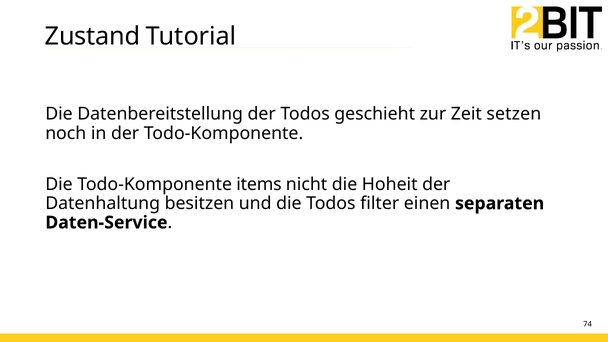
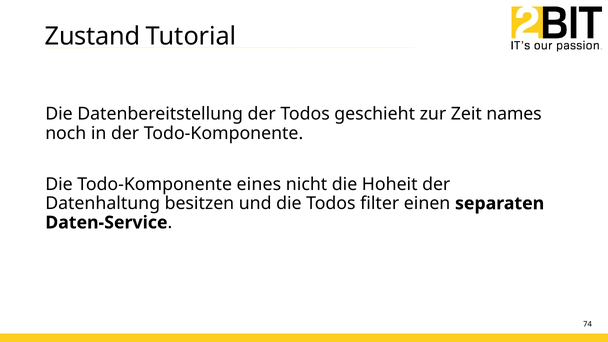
setzen: setzen -> names
items: items -> eines
